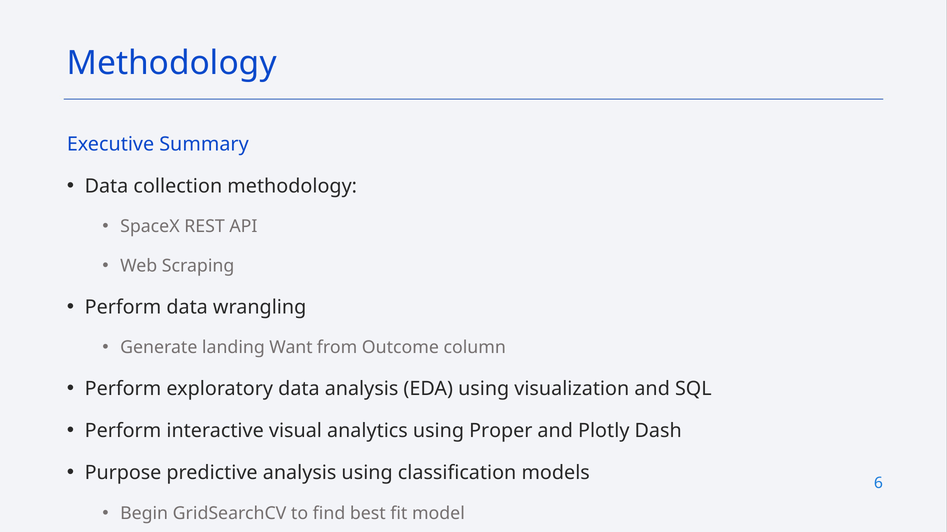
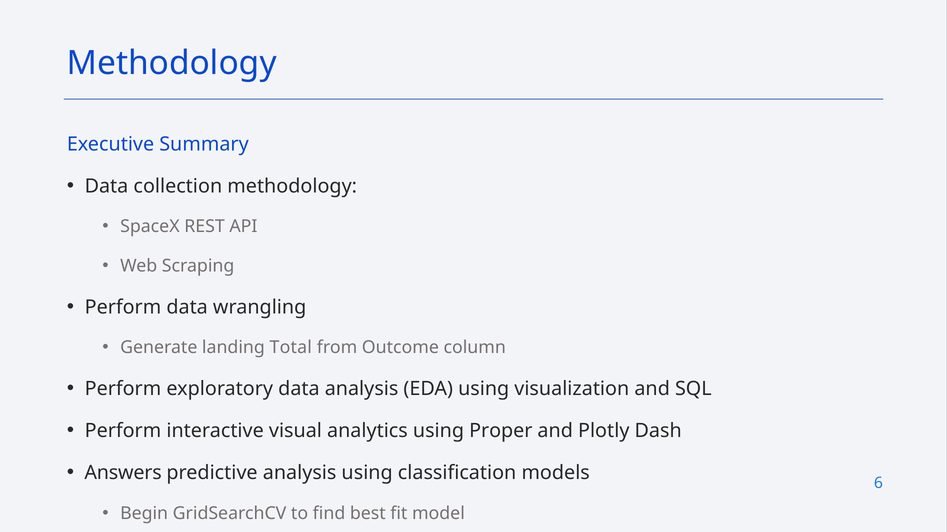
Want: Want -> Total
Purpose: Purpose -> Answers
